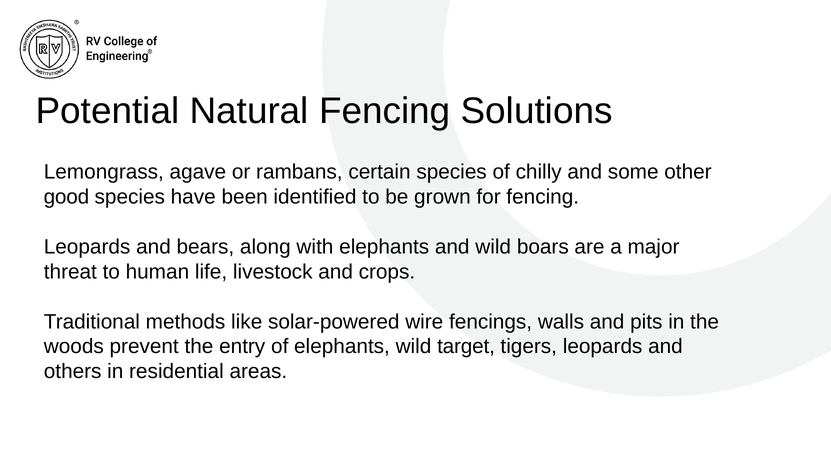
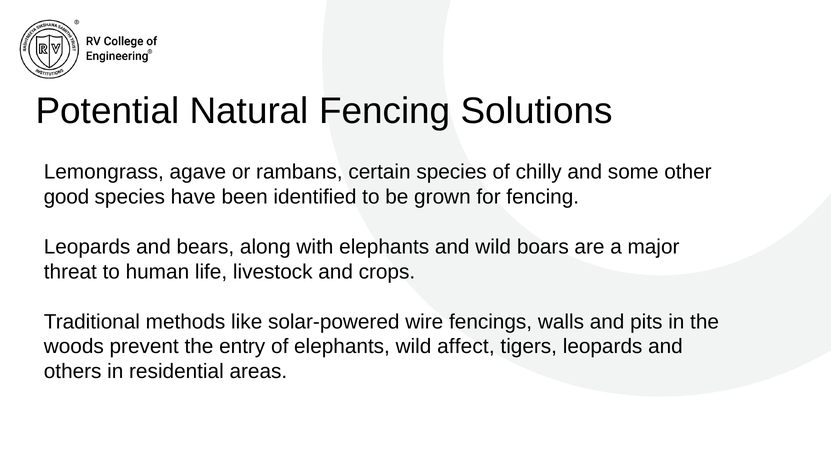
target: target -> affect
